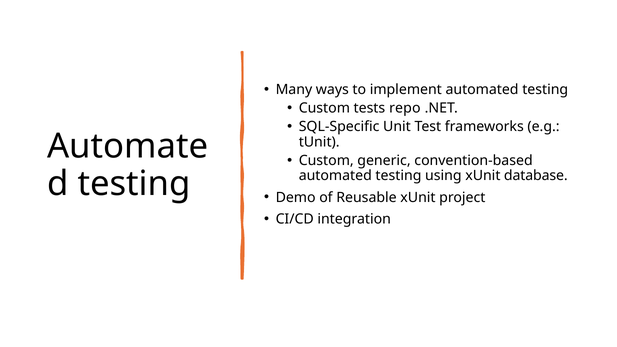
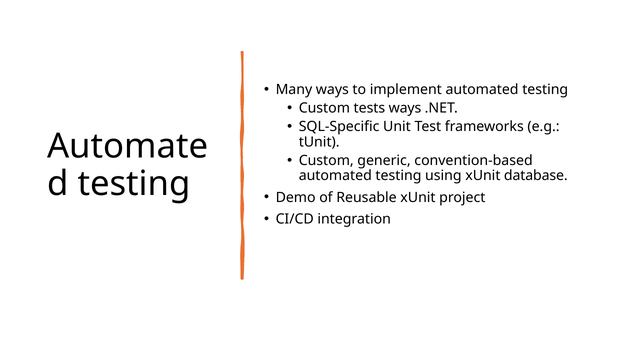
tests repo: repo -> ways
